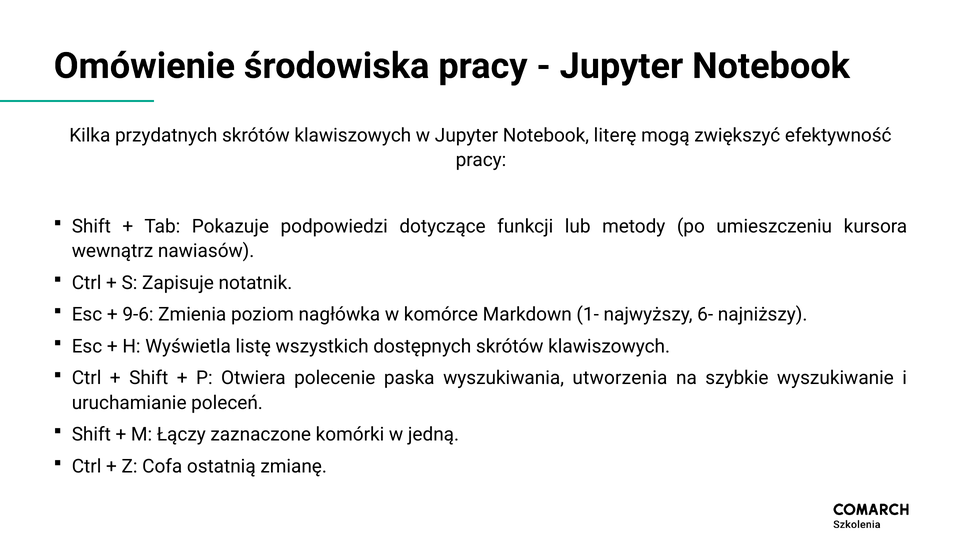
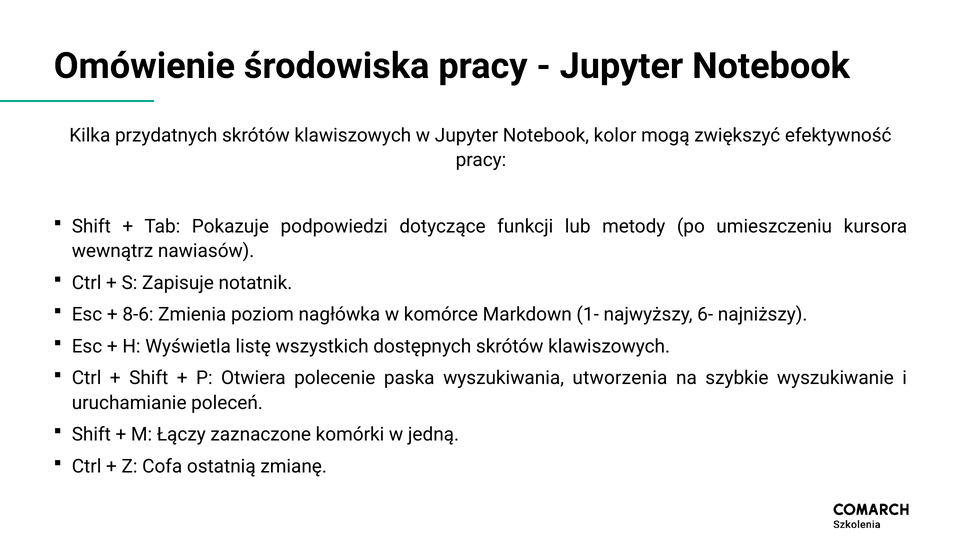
literę: literę -> kolor
9-6: 9-6 -> 8-6
